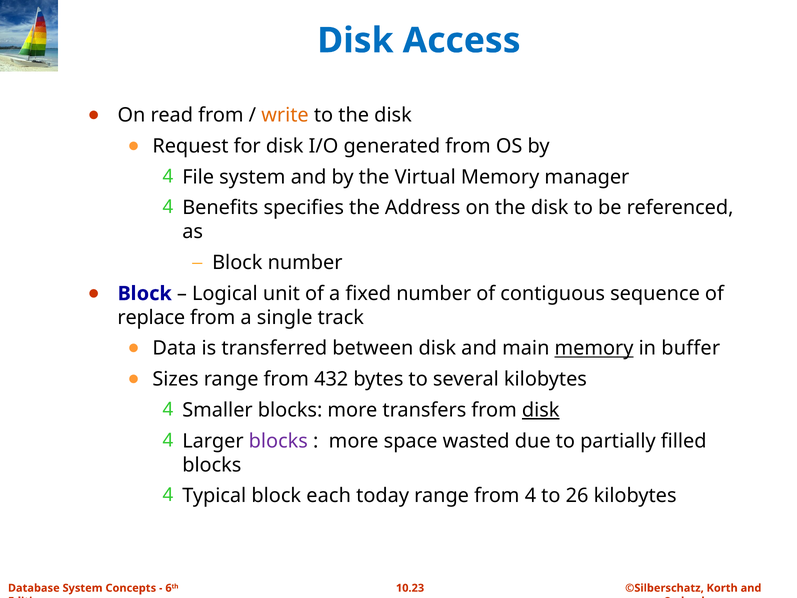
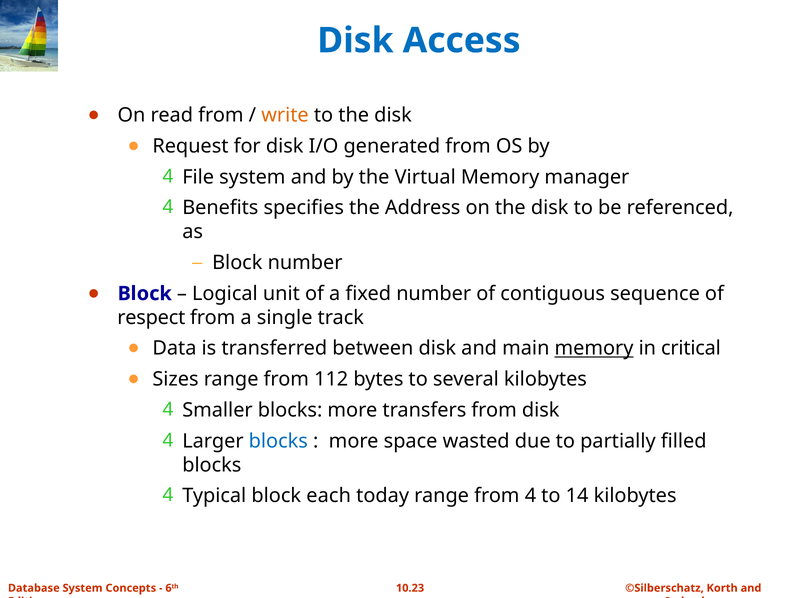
replace: replace -> respect
buffer: buffer -> critical
432: 432 -> 112
disk at (541, 410) underline: present -> none
blocks at (278, 441) colour: purple -> blue
26: 26 -> 14
